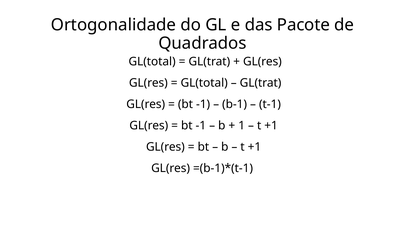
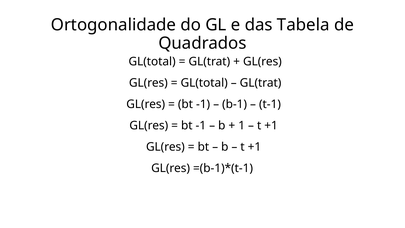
Pacote: Pacote -> Tabela
